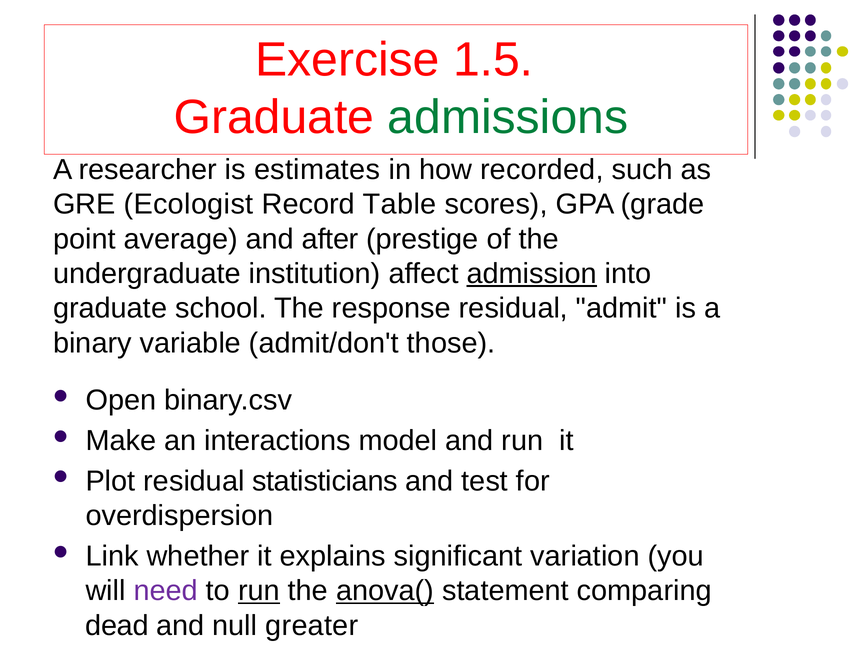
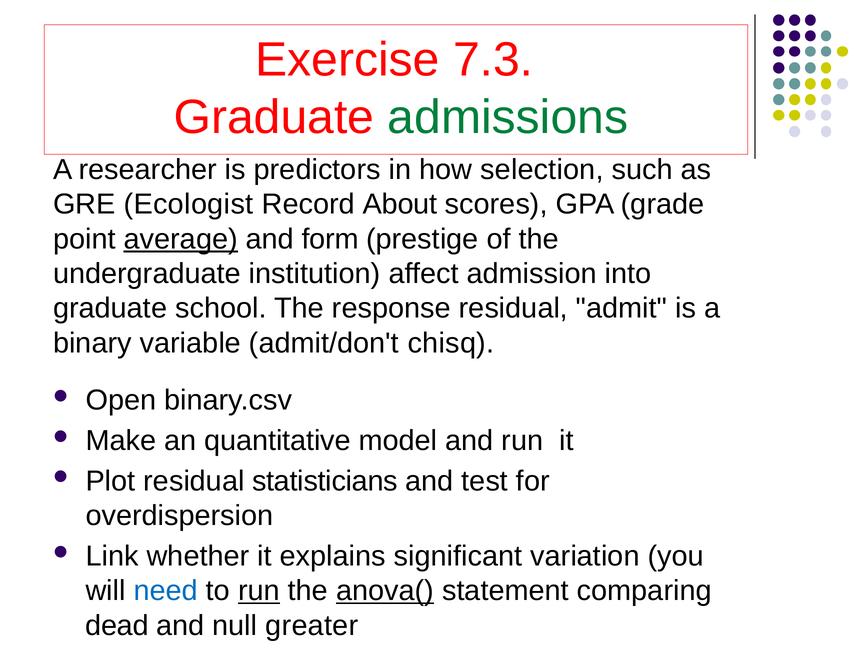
1.5: 1.5 -> 7.3
estimates: estimates -> predictors
recorded: recorded -> selection
Table: Table -> About
average underline: none -> present
after: after -> form
admission underline: present -> none
those: those -> chisq
interactions: interactions -> quantitative
need colour: purple -> blue
